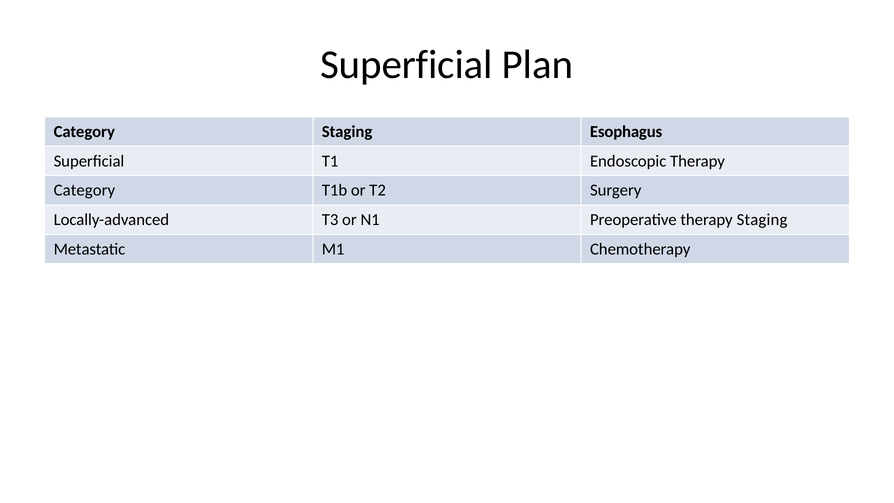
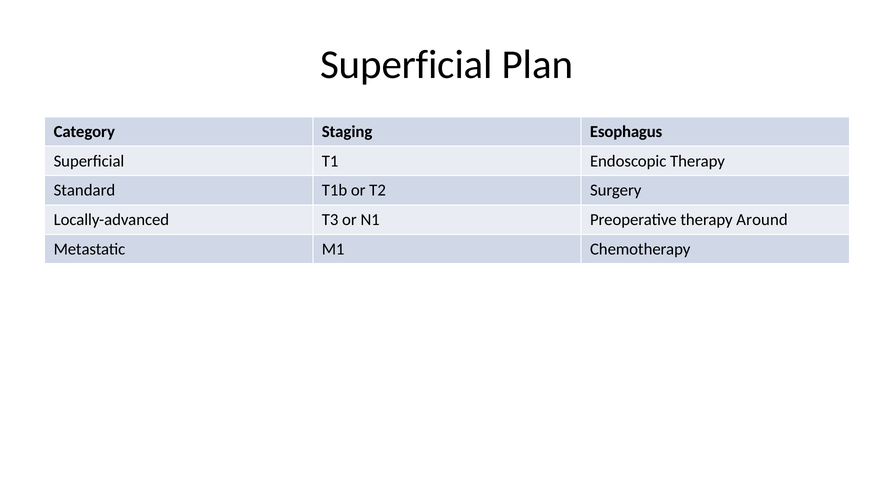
Category at (84, 190): Category -> Standard
therapy Staging: Staging -> Around
